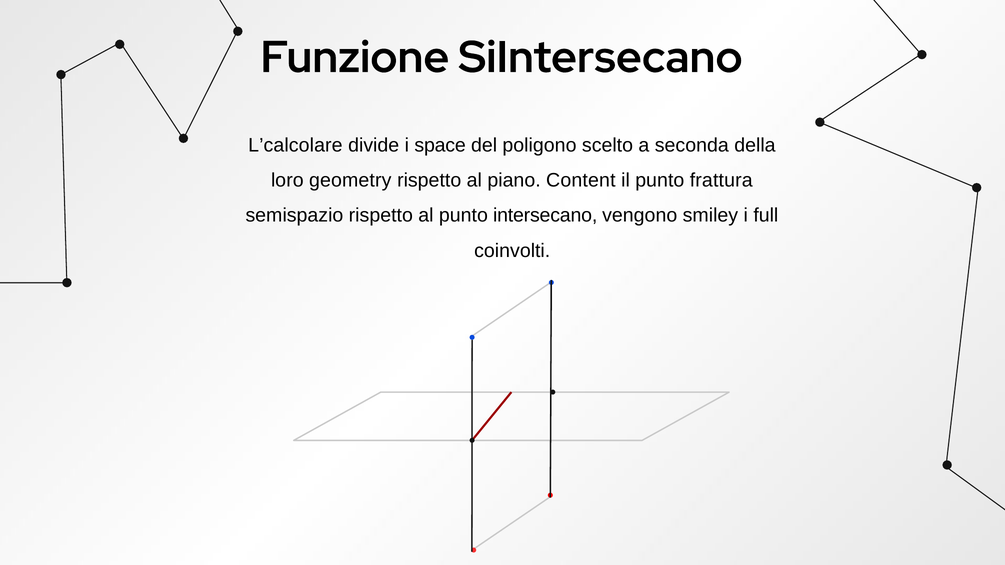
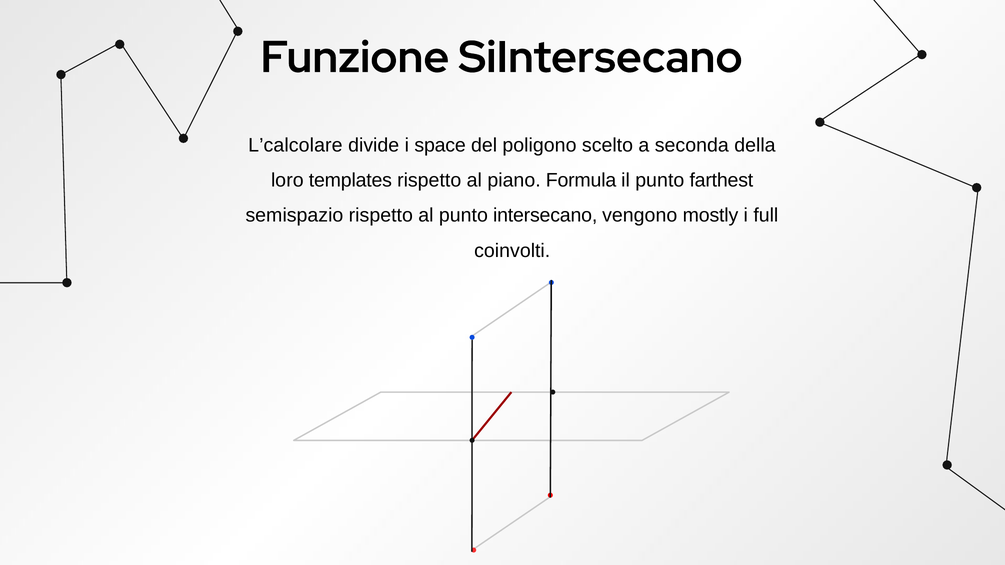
geometry: geometry -> templates
Content: Content -> Formula
frattura: frattura -> farthest
smiley: smiley -> mostly
